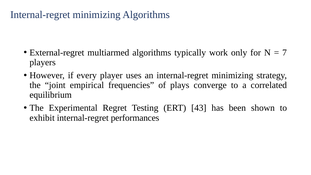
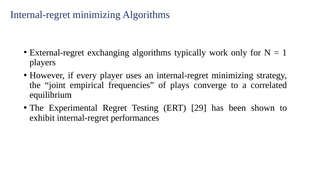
multiarmed: multiarmed -> exchanging
7: 7 -> 1
43: 43 -> 29
